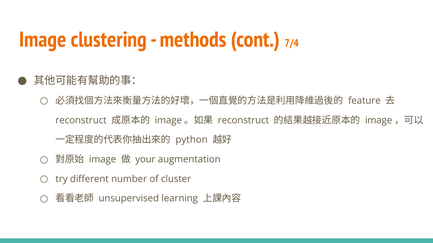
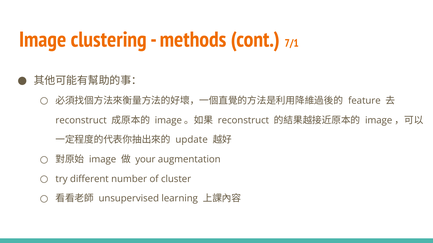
7/4: 7/4 -> 7/1
python: python -> update
